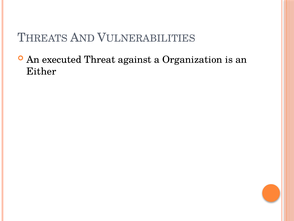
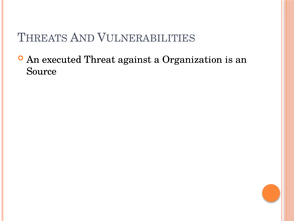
Either: Either -> Source
